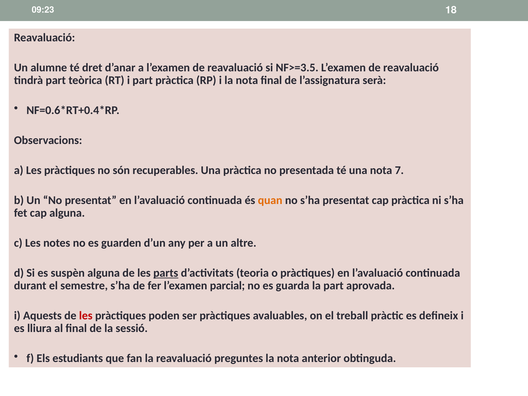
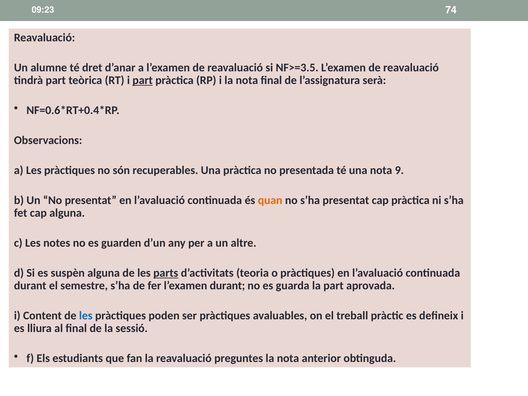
18: 18 -> 74
part at (143, 80) underline: none -> present
7: 7 -> 9
l’examen parcial: parcial -> durant
Aquests: Aquests -> Content
les at (86, 316) colour: red -> blue
